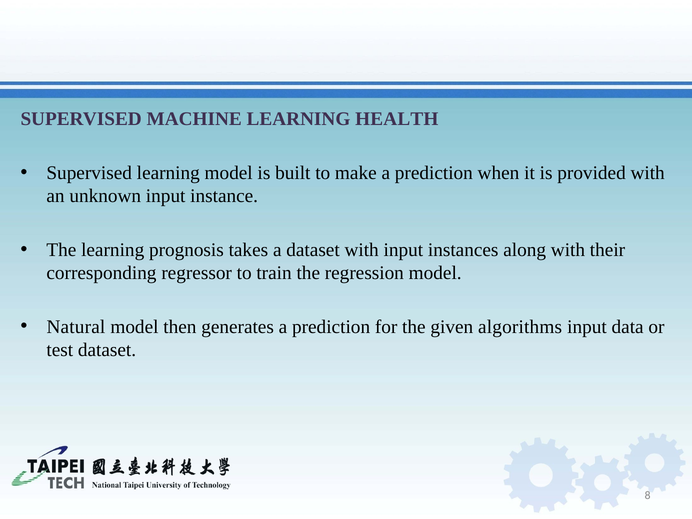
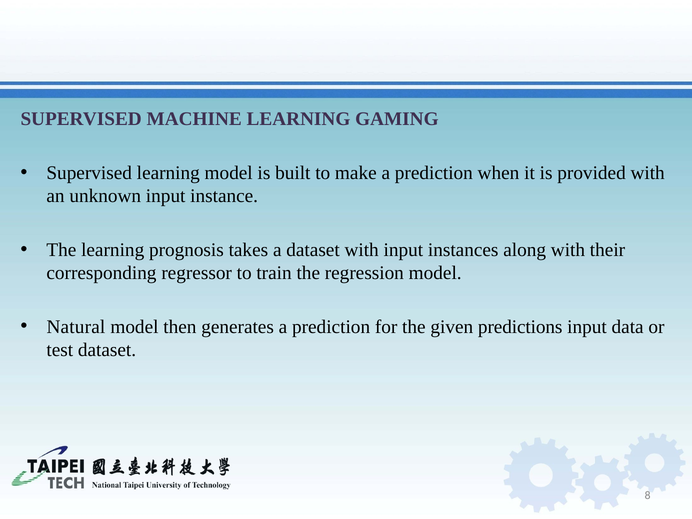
HEALTH: HEALTH -> GAMING
algorithms: algorithms -> predictions
